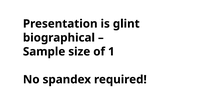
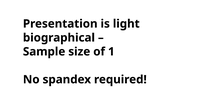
glint: glint -> light
